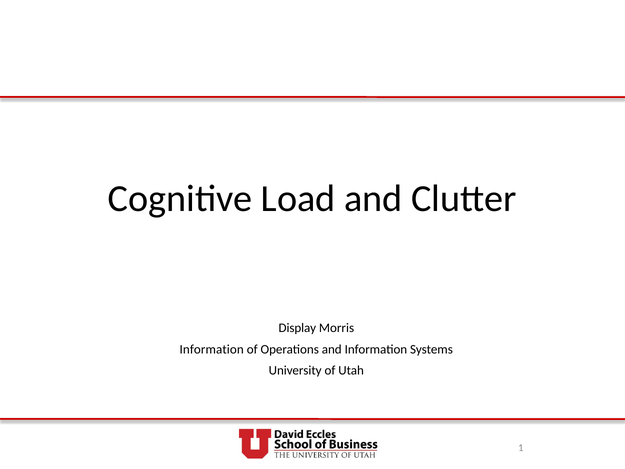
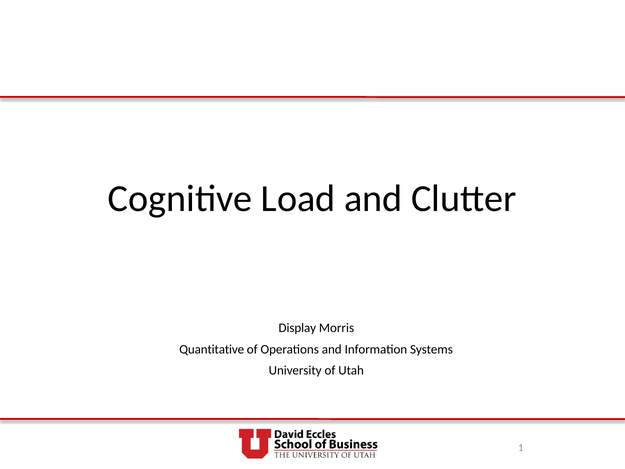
Information at (212, 349): Information -> Quantitative
